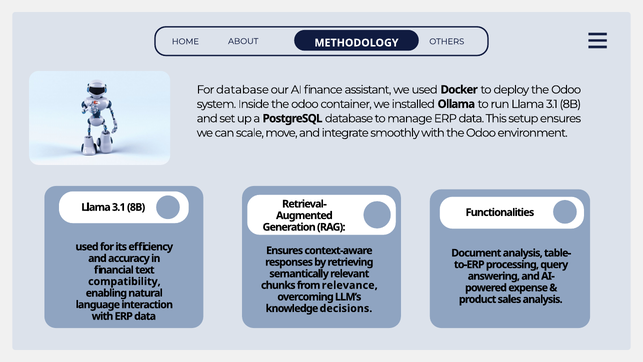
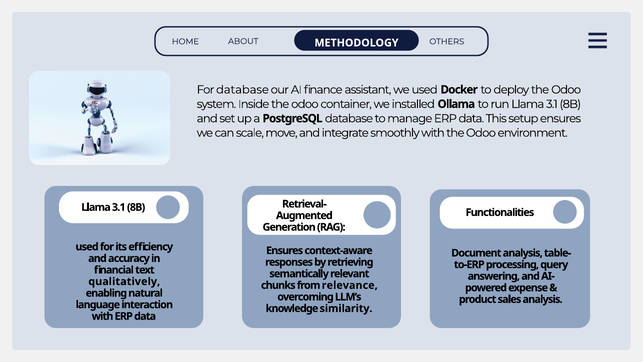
compatibility: compatibility -> qualitatively
decisions: decisions -> similarity
